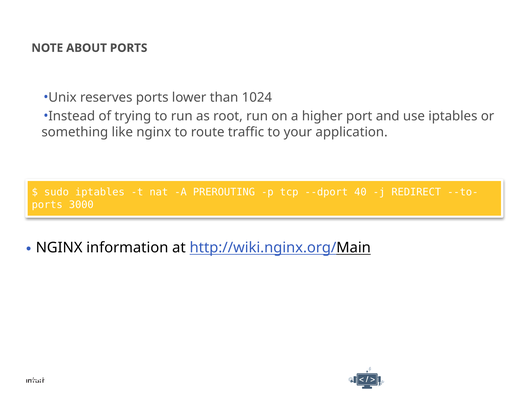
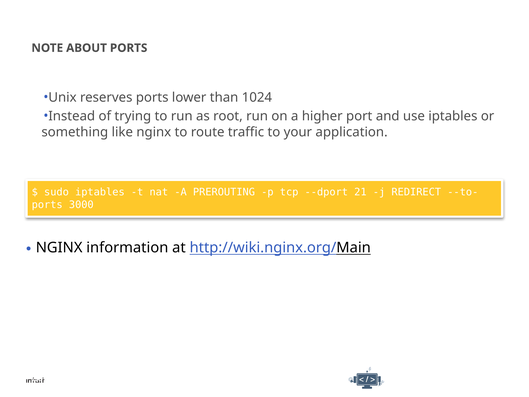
40: 40 -> 21
